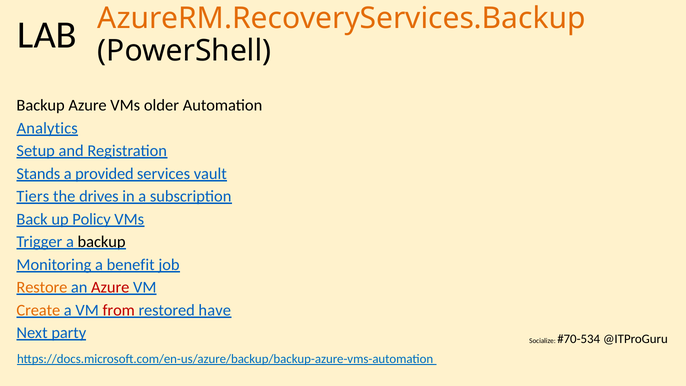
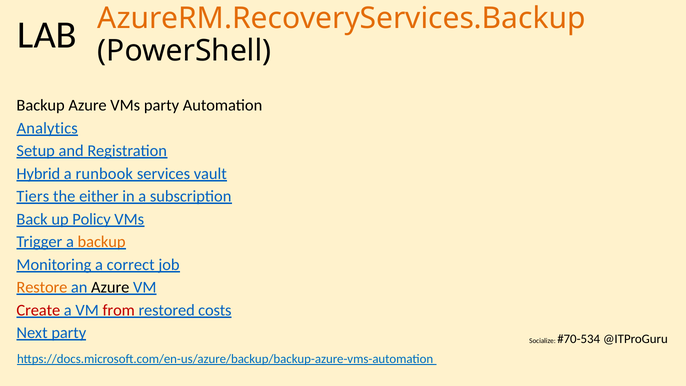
VMs older: older -> party
Stands: Stands -> Hybrid
provided: provided -> runbook
drives: drives -> either
backup at (102, 242) colour: black -> orange
benefit: benefit -> correct
Azure at (110, 287) colour: red -> black
Create colour: orange -> red
have: have -> costs
